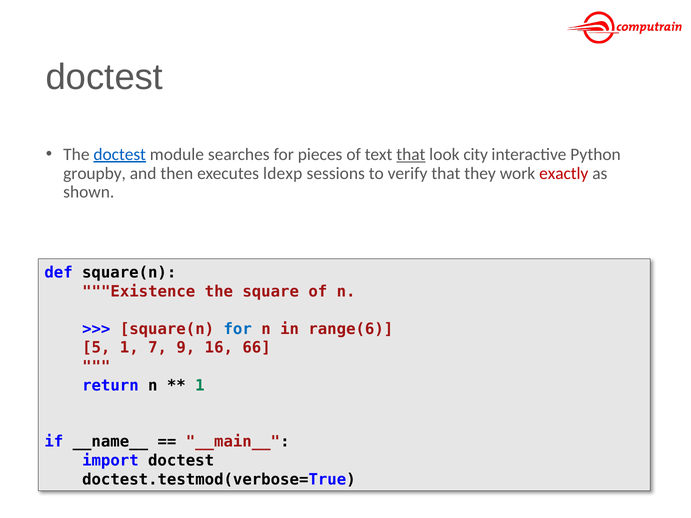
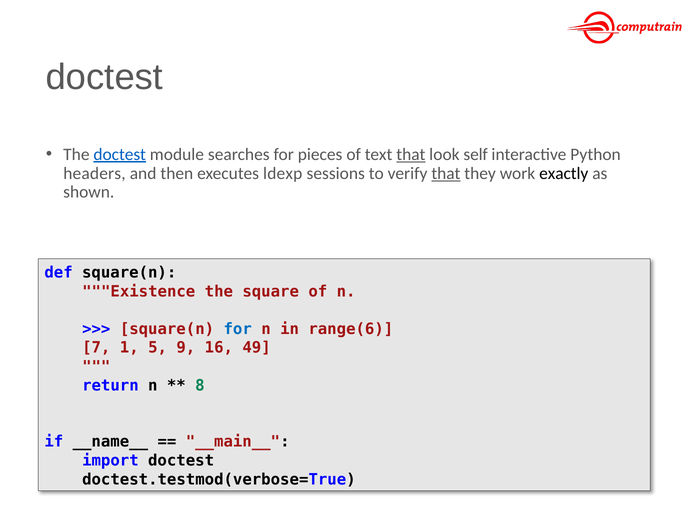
city: city -> self
groupby: groupby -> headers
that at (446, 173) underline: none -> present
exactly colour: red -> black
5: 5 -> 7
7: 7 -> 5
66: 66 -> 49
1 at (200, 385): 1 -> 8
